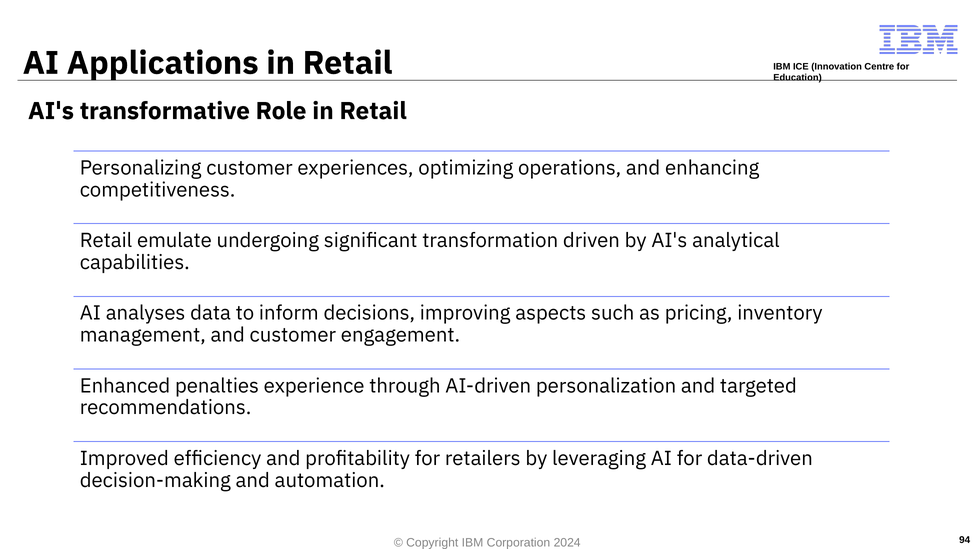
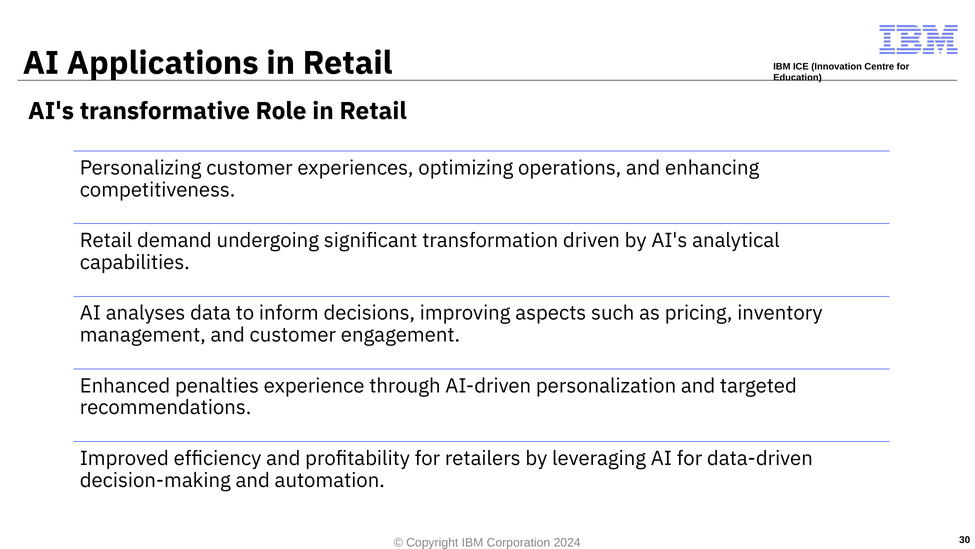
emulate: emulate -> demand
94: 94 -> 30
